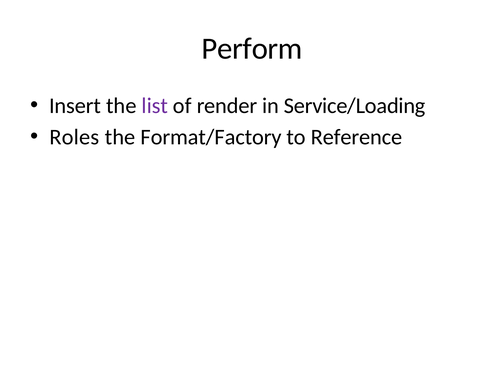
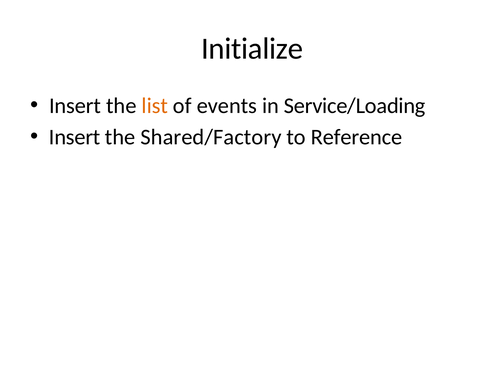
Perform: Perform -> Initialize
list colour: purple -> orange
render: render -> events
Roles at (74, 137): Roles -> Insert
Format/Factory: Format/Factory -> Shared/Factory
